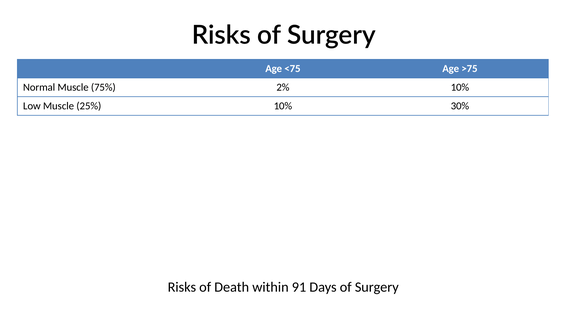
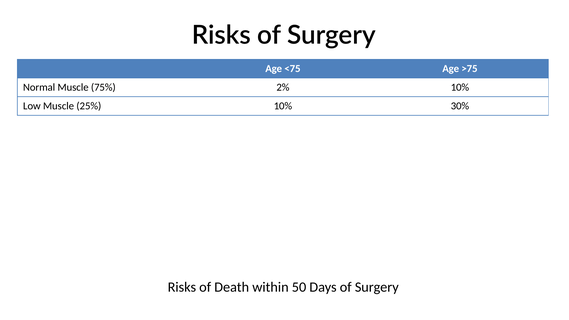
91: 91 -> 50
